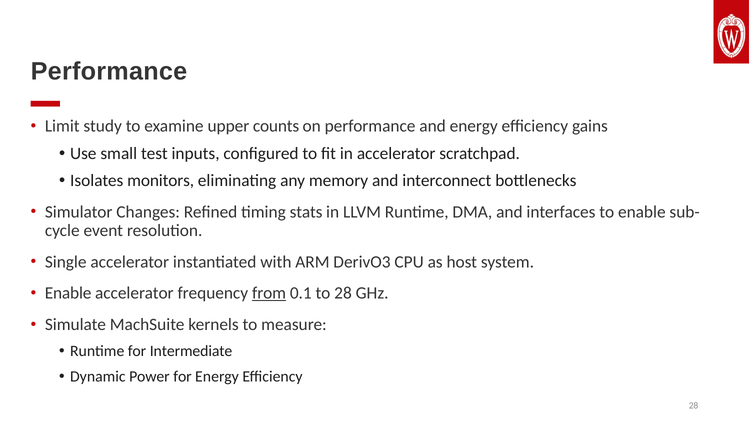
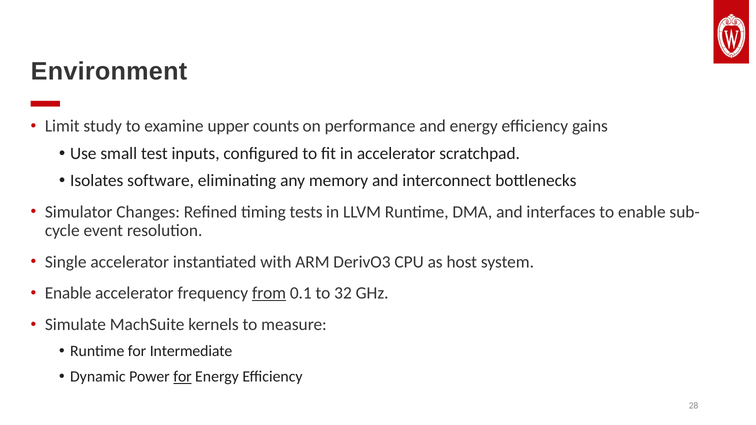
Performance at (109, 71): Performance -> Environment
monitors: monitors -> software
stats: stats -> tests
to 28: 28 -> 32
for at (182, 377) underline: none -> present
